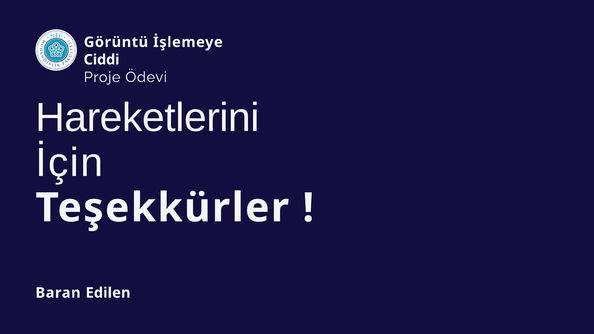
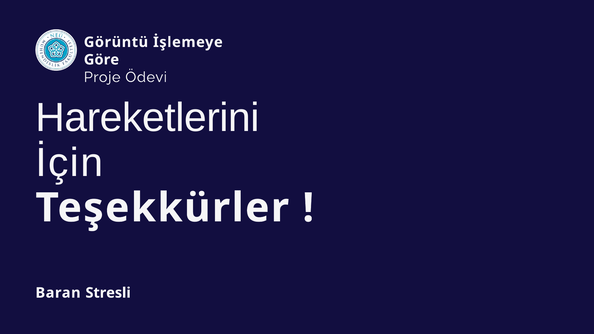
Ciddi: Ciddi -> Göre
Edilen: Edilen -> Stresli
